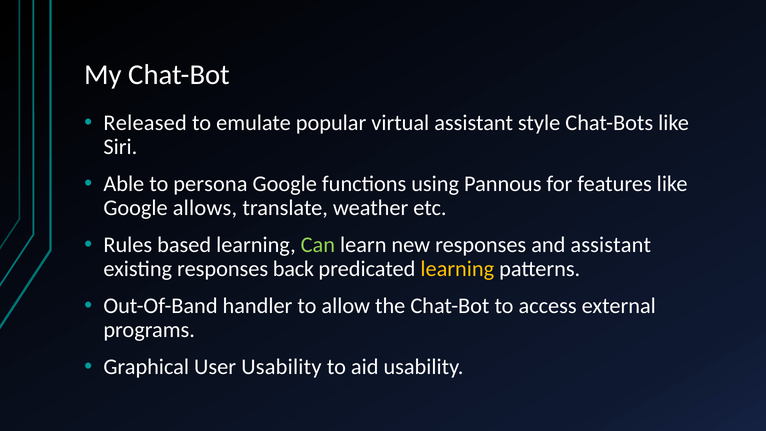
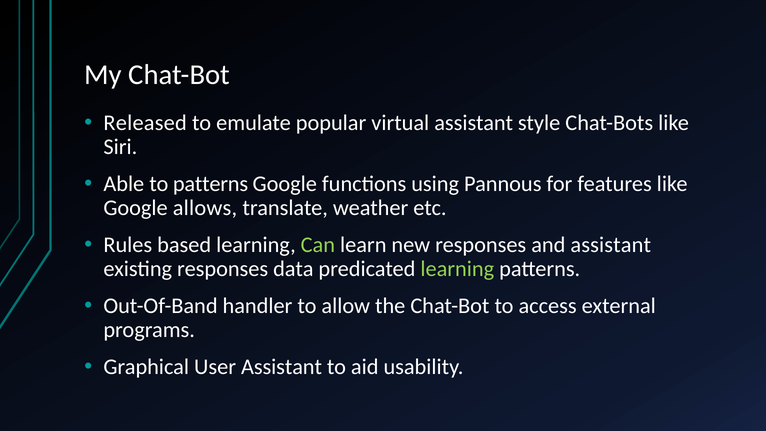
to persona: persona -> patterns
back: back -> data
learning at (457, 269) colour: yellow -> light green
User Usability: Usability -> Assistant
